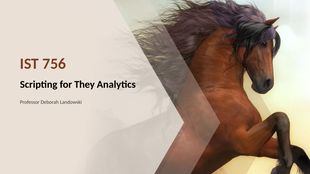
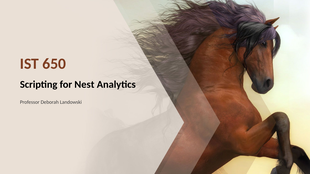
756: 756 -> 650
They: They -> Nest
